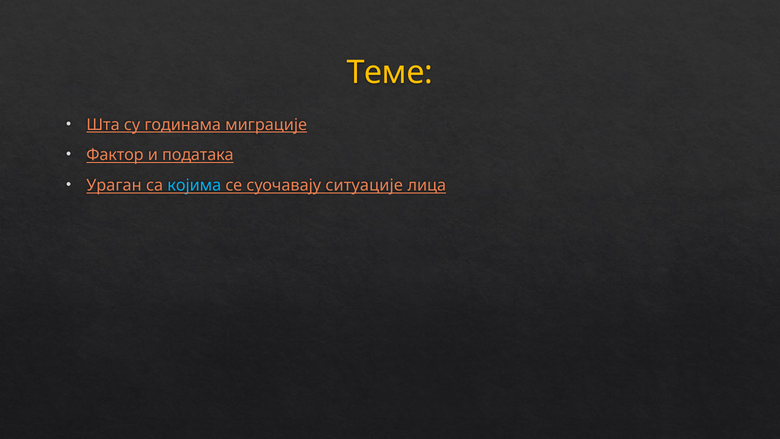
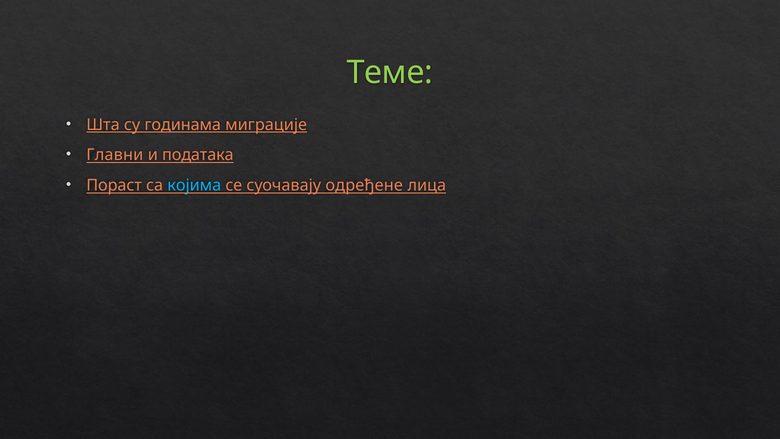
Теме colour: yellow -> light green
Фактор: Фактор -> Главни
Ураган: Ураган -> Пораст
ситуације: ситуације -> одређене
